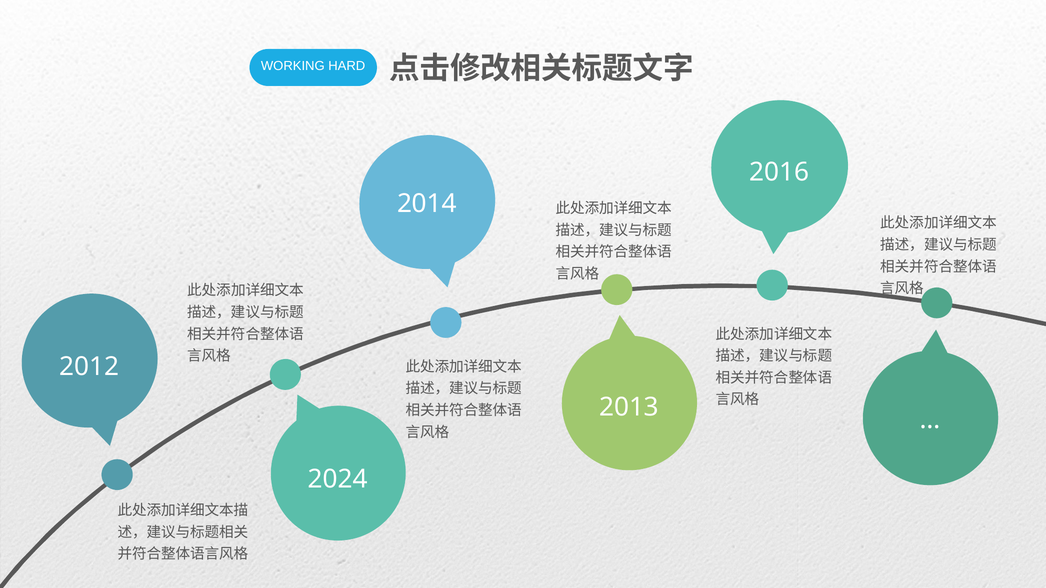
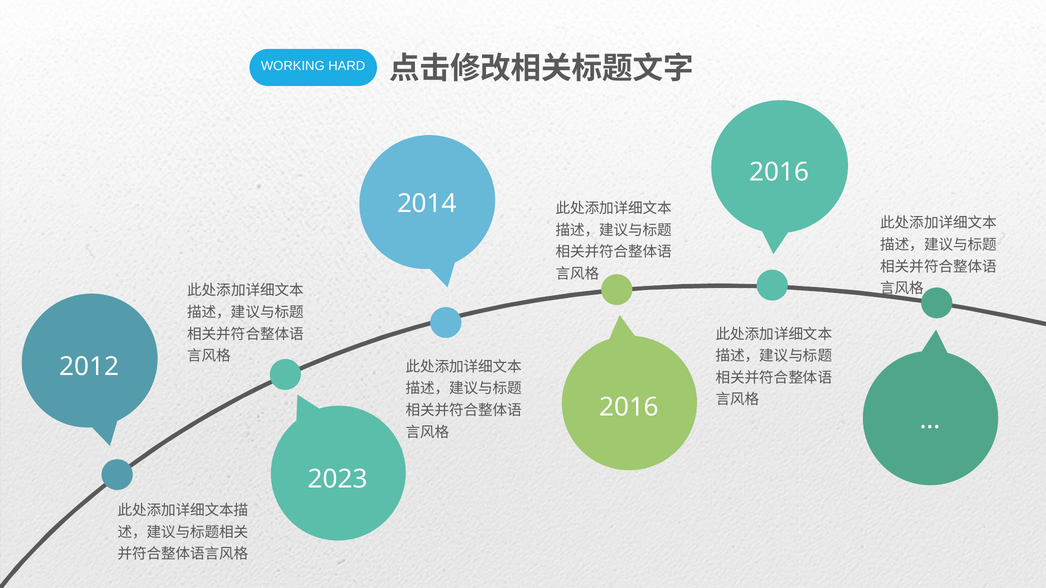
2013 at (629, 407): 2013 -> 2016
2024: 2024 -> 2023
